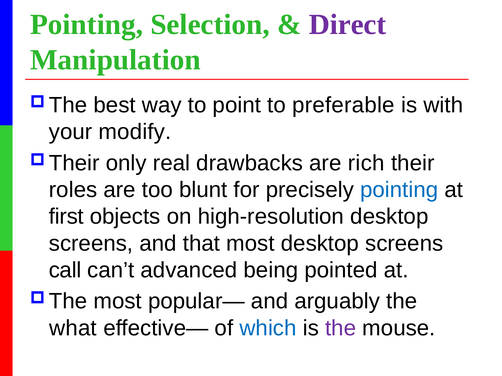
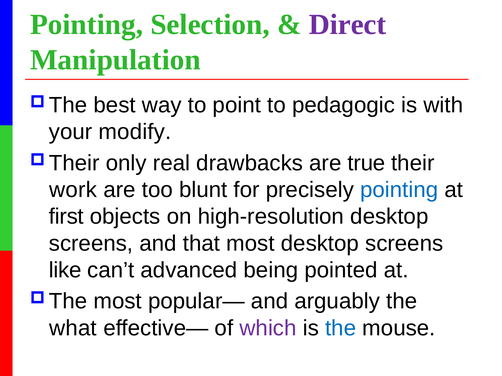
preferable: preferable -> pedagogic
rich: rich -> true
roles: roles -> work
call: call -> like
which colour: blue -> purple
the at (341, 328) colour: purple -> blue
